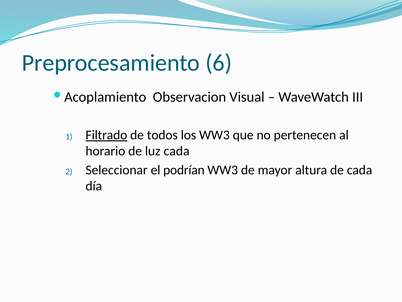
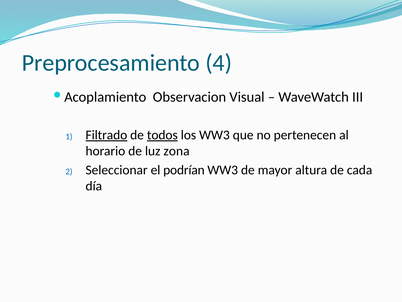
6: 6 -> 4
todos underline: none -> present
luz cada: cada -> zona
